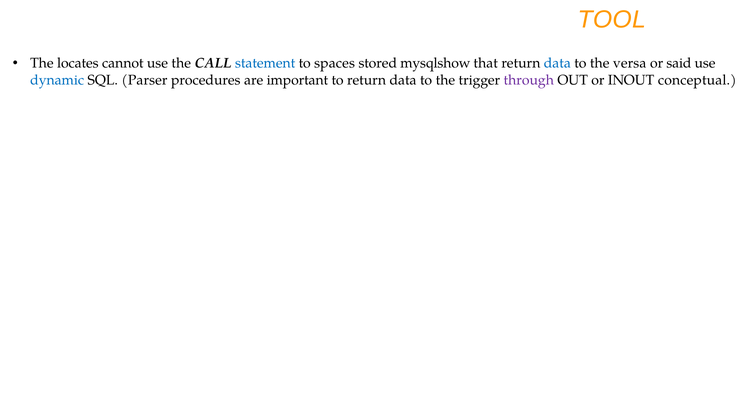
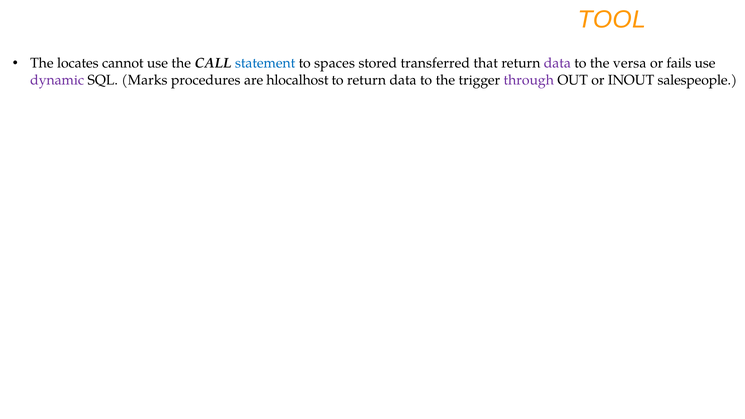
mysqlshow: mysqlshow -> transferred
data at (557, 63) colour: blue -> purple
said: said -> fails
dynamic colour: blue -> purple
Parser: Parser -> Marks
important: important -> hlocalhost
conceptual: conceptual -> salespeople
